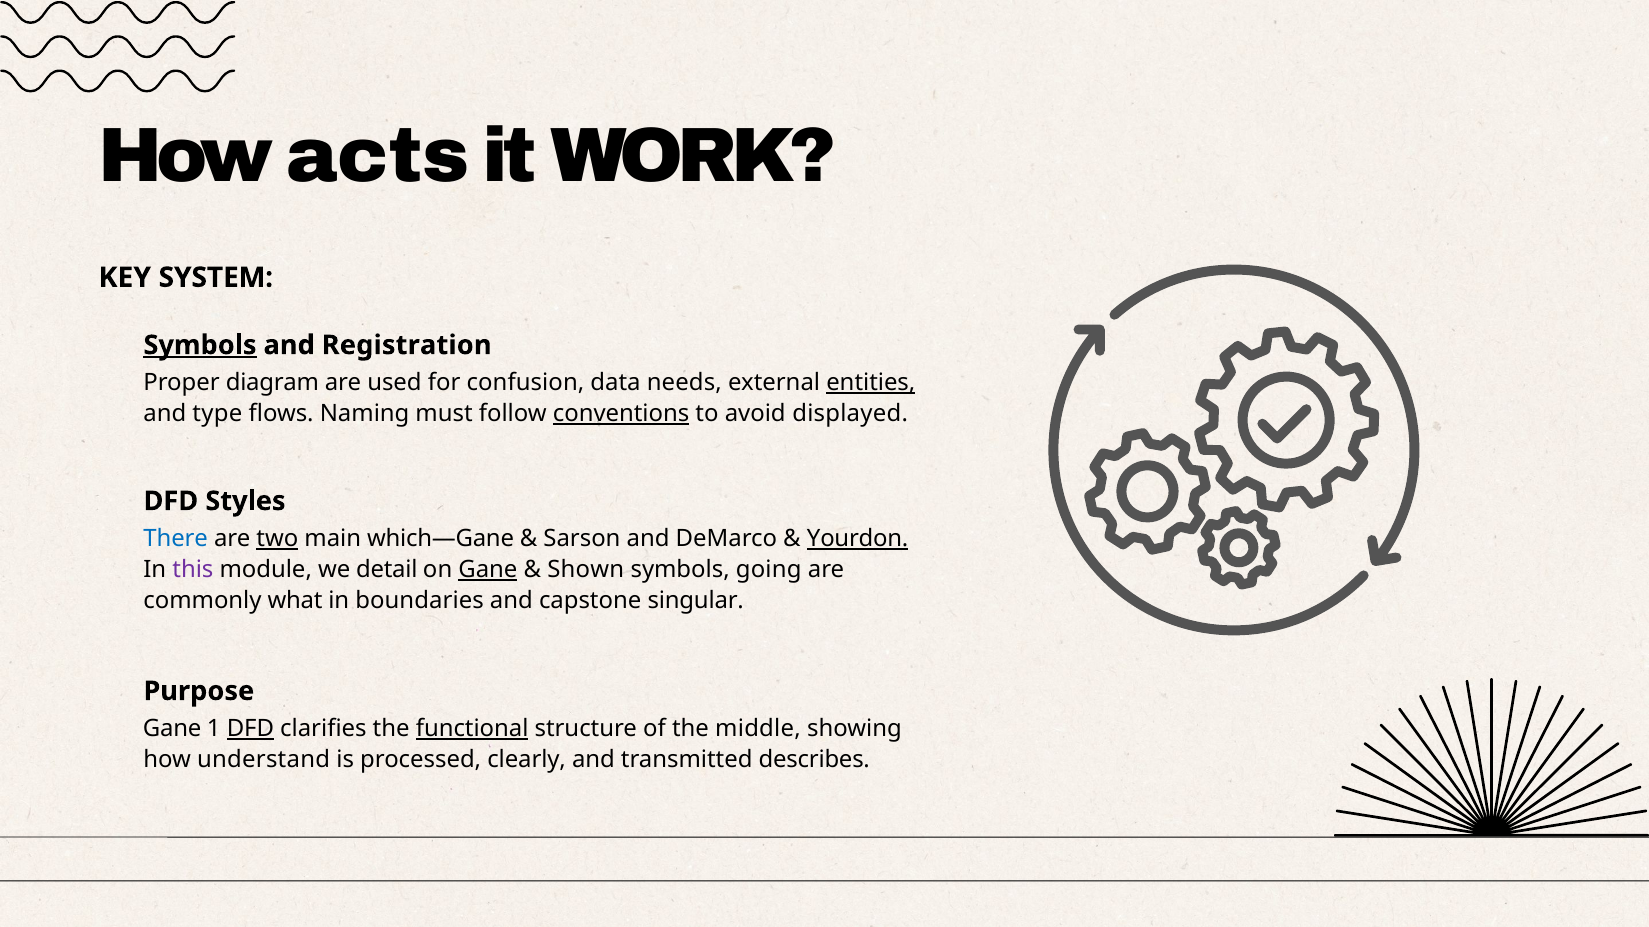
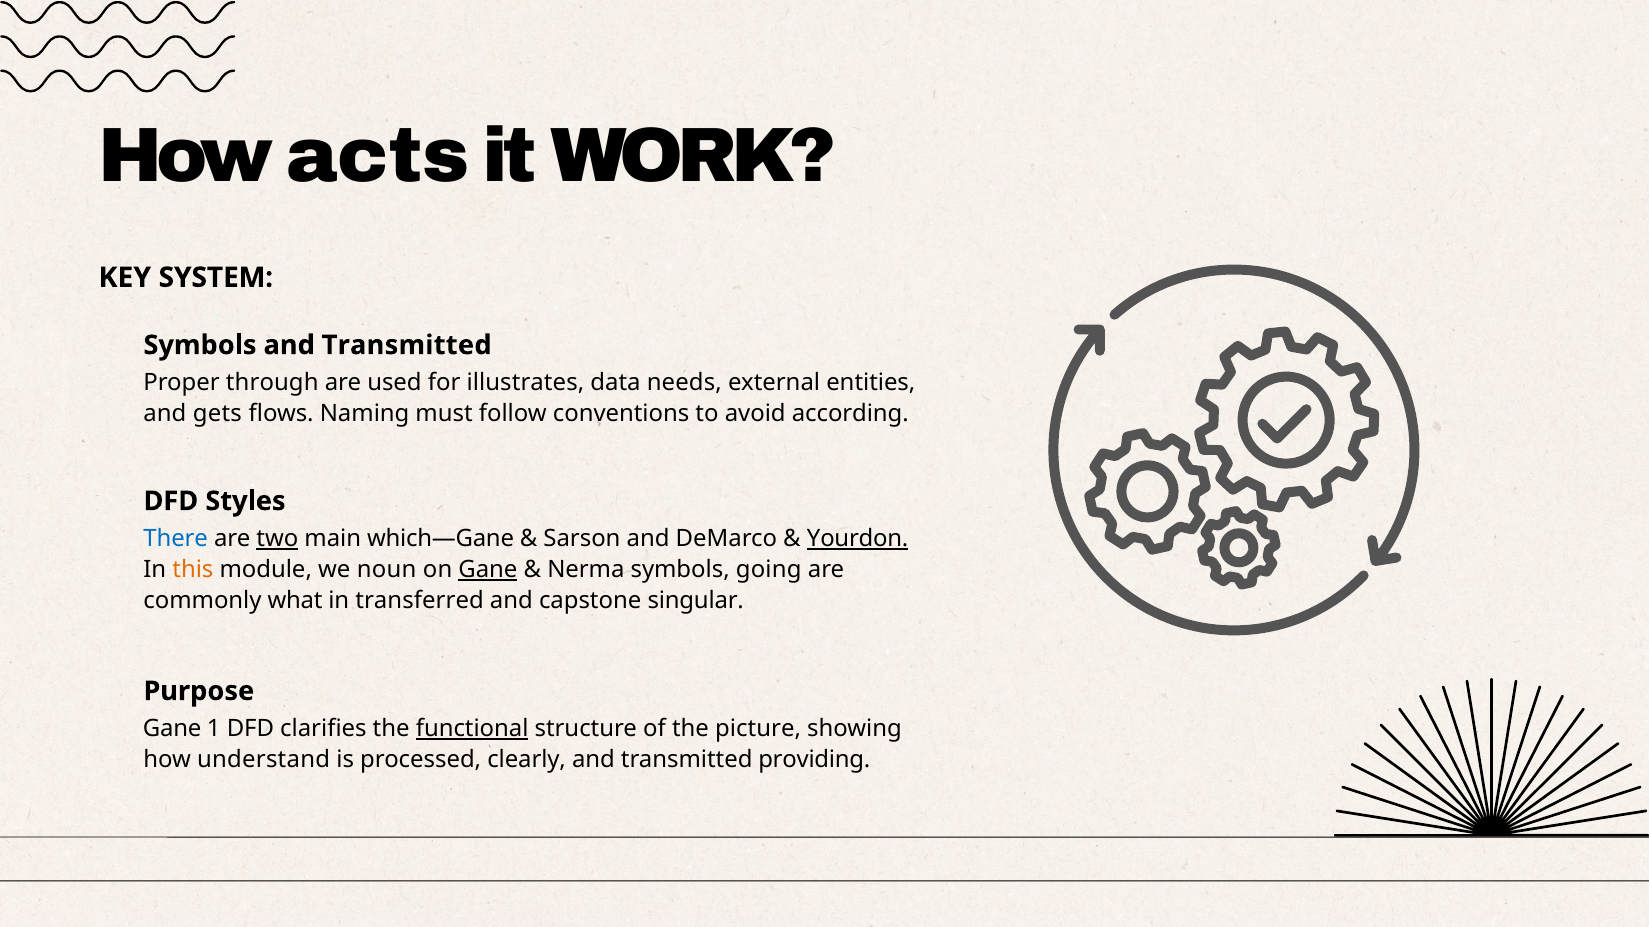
Symbols at (200, 345) underline: present -> none
Registration at (407, 345): Registration -> Transmitted
diagram: diagram -> through
confusion: confusion -> illustrates
entities underline: present -> none
type: type -> gets
conventions underline: present -> none
displayed: displayed -> according
this colour: purple -> orange
detail: detail -> noun
Shown: Shown -> Nerma
boundaries: boundaries -> transferred
DFD at (250, 729) underline: present -> none
middle: middle -> picture
describes: describes -> providing
